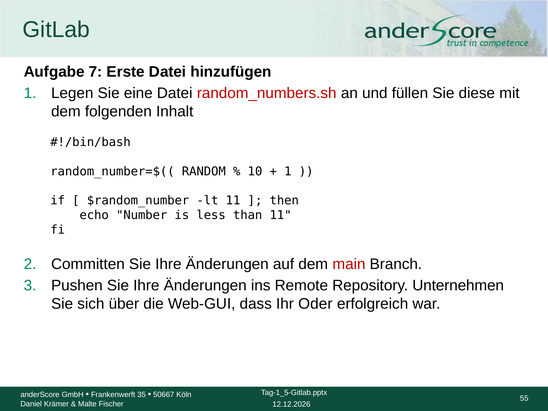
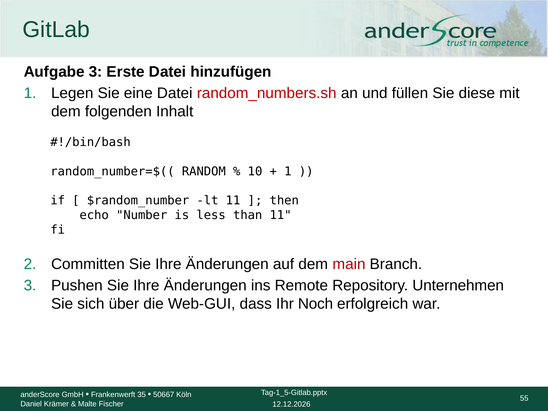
Aufgabe 7: 7 -> 3
Oder: Oder -> Noch
